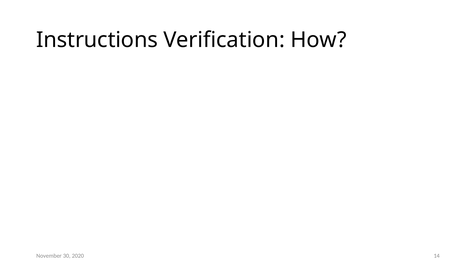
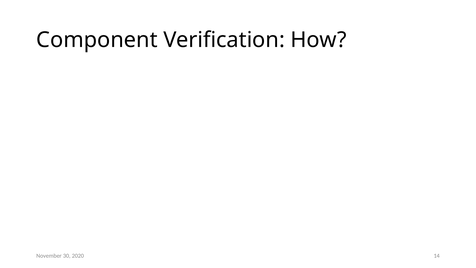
Instructions: Instructions -> Component
